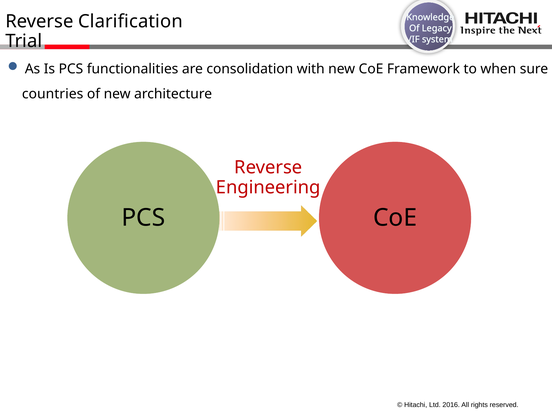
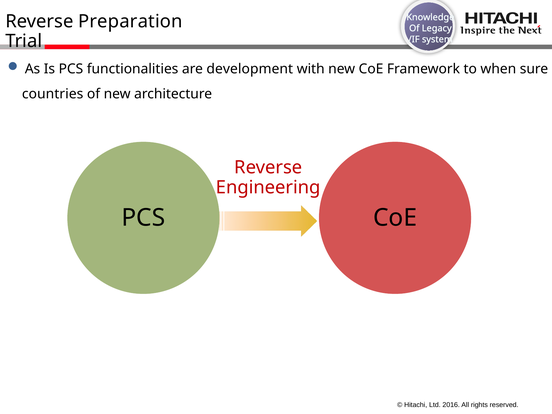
Clarification: Clarification -> Preparation
consolidation: consolidation -> development
